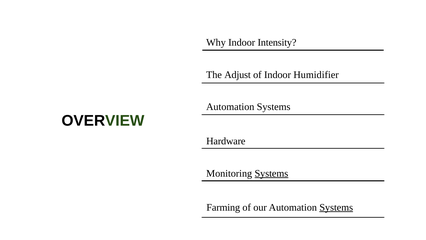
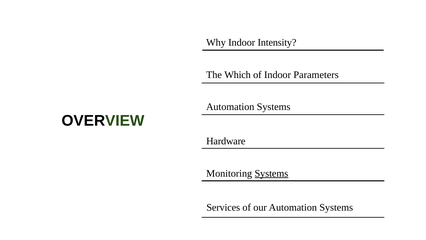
Adjust: Adjust -> Which
Humidifier: Humidifier -> Parameters
Farming: Farming -> Services
Systems at (336, 207) underline: present -> none
